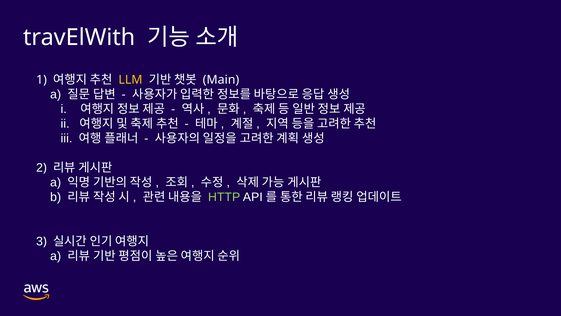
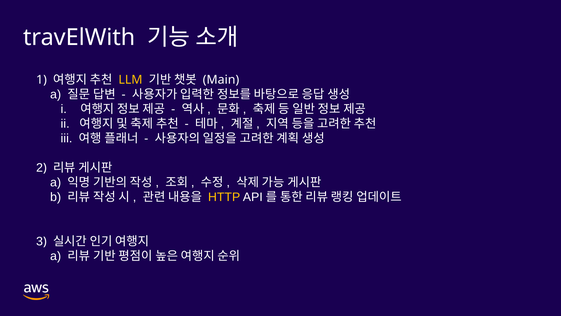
HTTP colour: light green -> yellow
